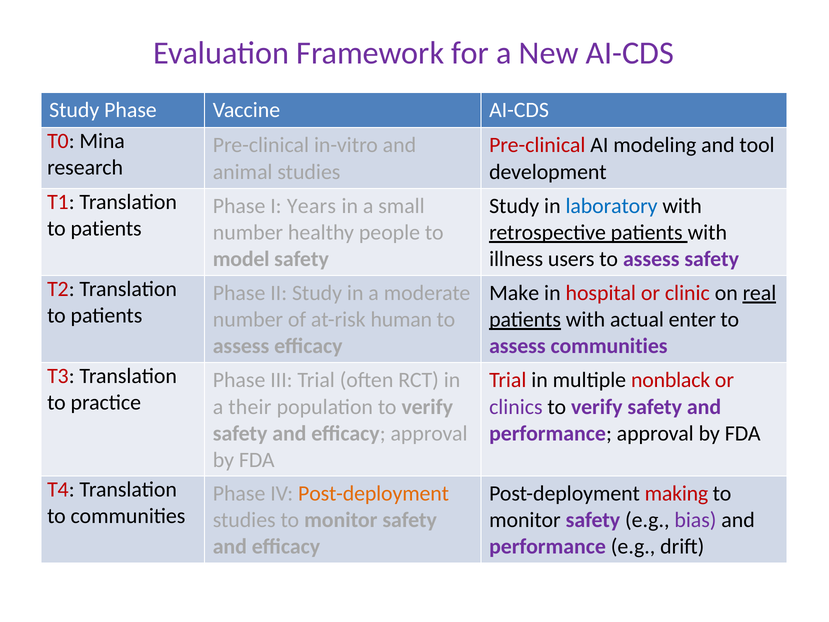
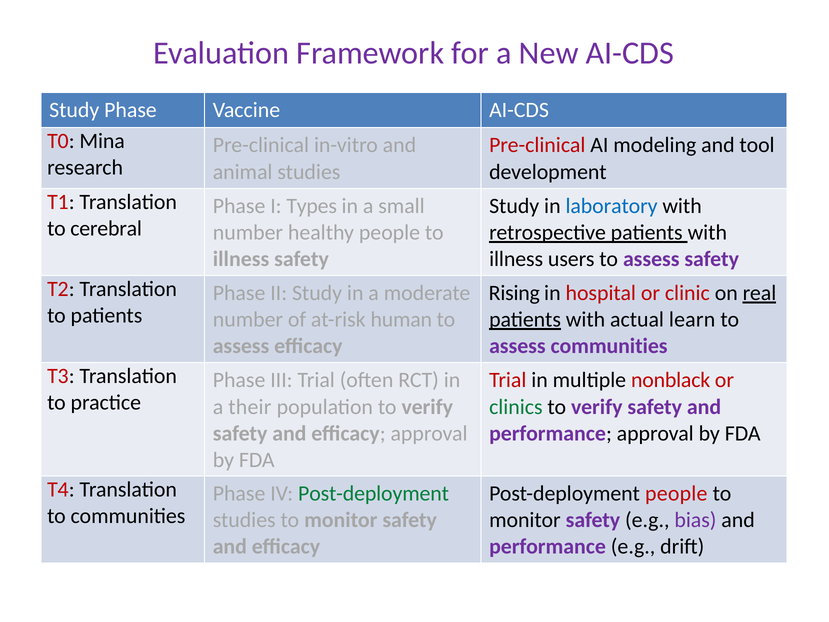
Years: Years -> Types
patients at (106, 228): patients -> cerebral
model at (241, 259): model -> illness
Make: Make -> Rising
enter: enter -> learn
clinics colour: purple -> green
Post-deployment at (374, 493) colour: orange -> green
Post-deployment making: making -> people
